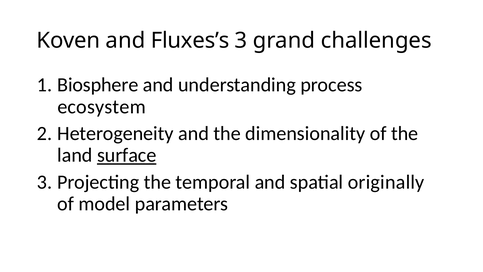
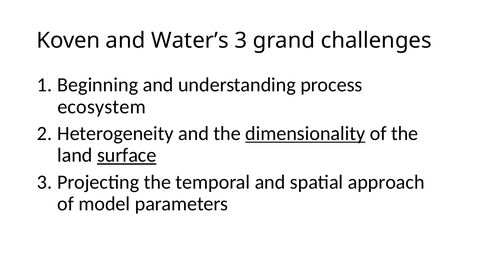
Fluxes’s: Fluxes’s -> Water’s
Biosphere: Biosphere -> Beginning
dimensionality underline: none -> present
originally: originally -> approach
